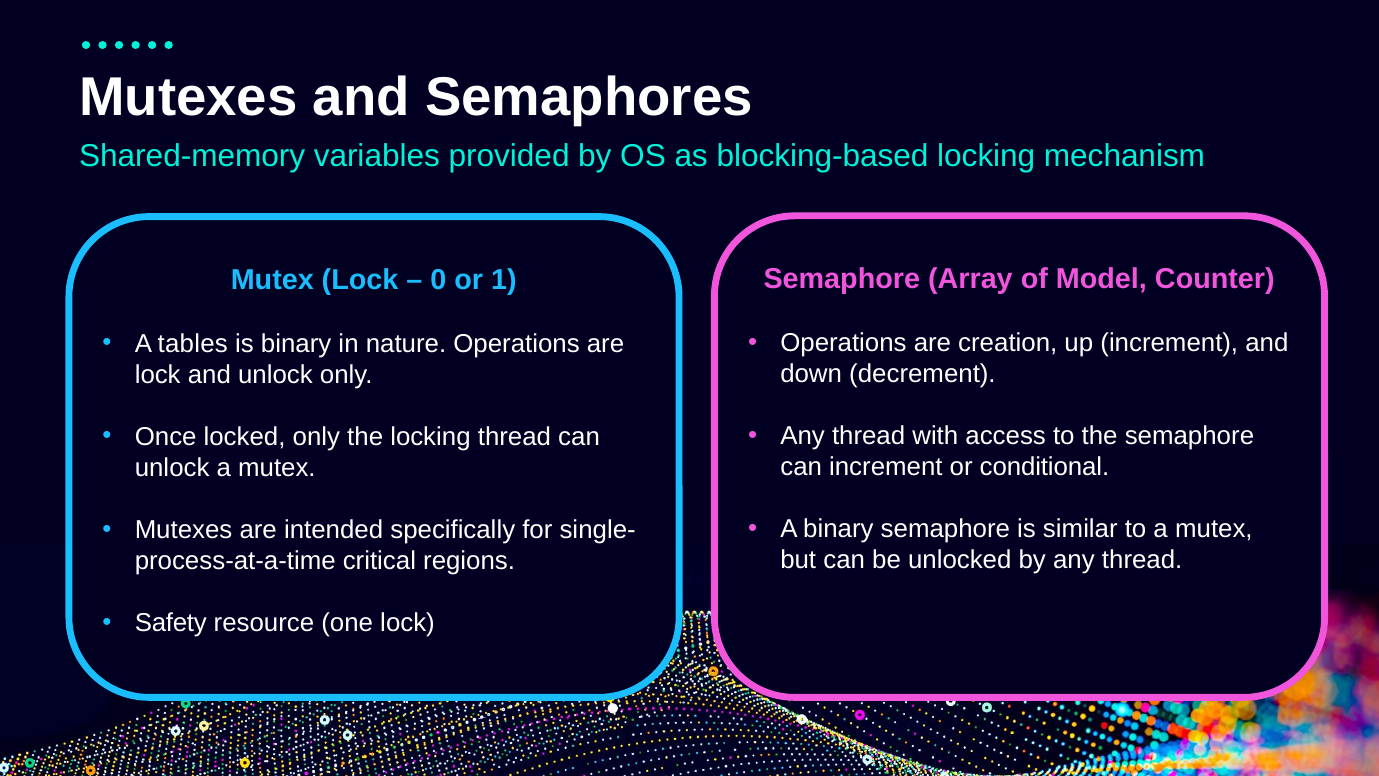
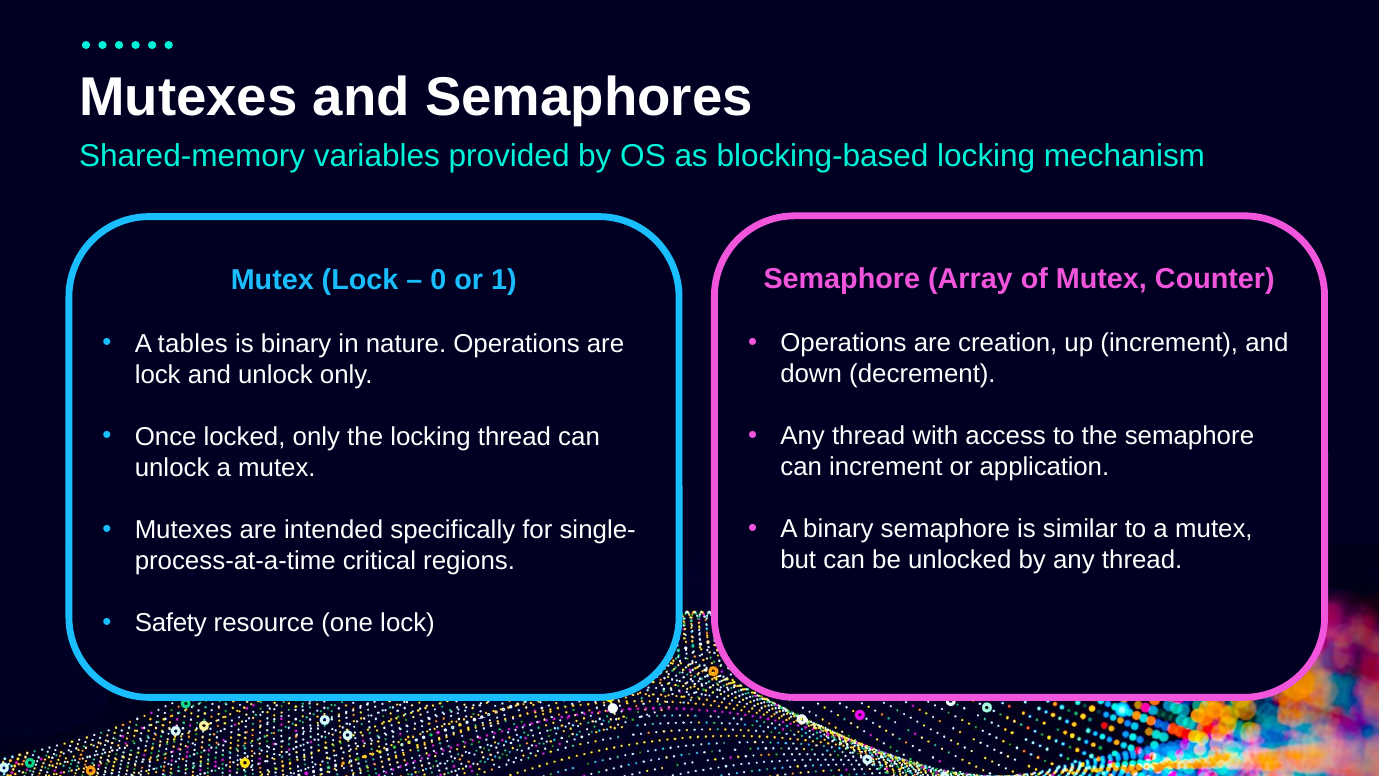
of Model: Model -> Mutex
conditional: conditional -> application
